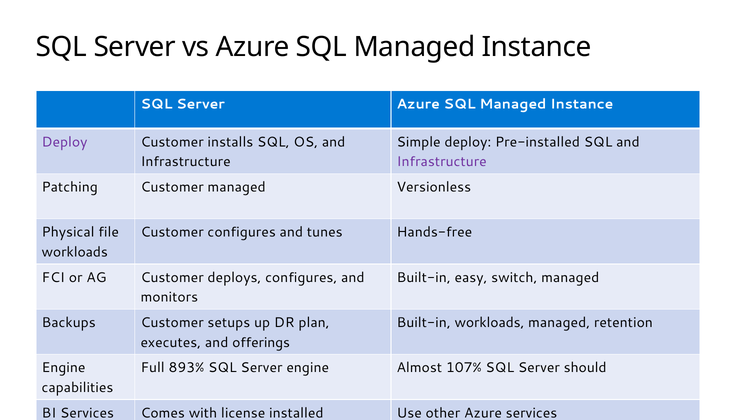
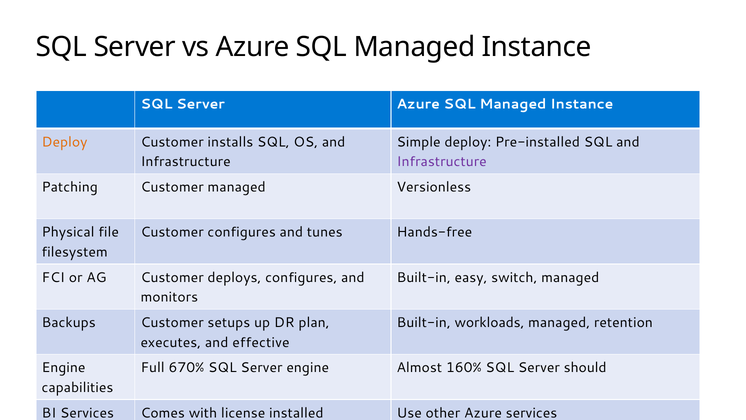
Deploy at (65, 142) colour: purple -> orange
workloads at (75, 252): workloads -> filesystem
offerings: offerings -> effective
893%: 893% -> 670%
107%: 107% -> 160%
